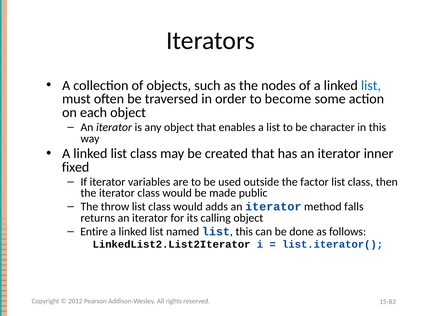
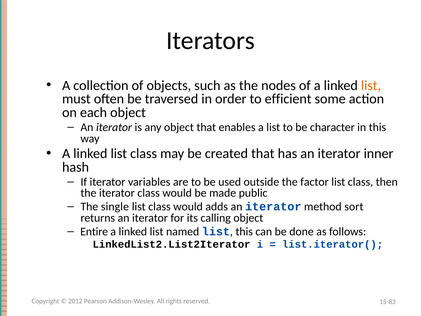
list at (371, 85) colour: blue -> orange
become: become -> efficient
fixed: fixed -> hash
throw: throw -> single
falls: falls -> sort
